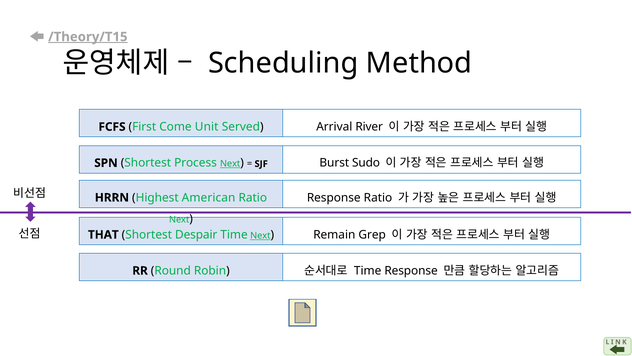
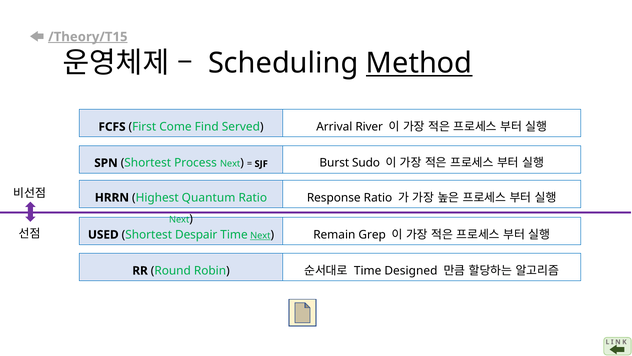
Method underline: none -> present
Unit: Unit -> Find
Next at (230, 164) underline: present -> none
American: American -> Quantum
THAT: THAT -> USED
Time Response: Response -> Designed
